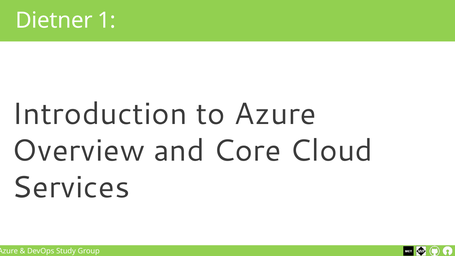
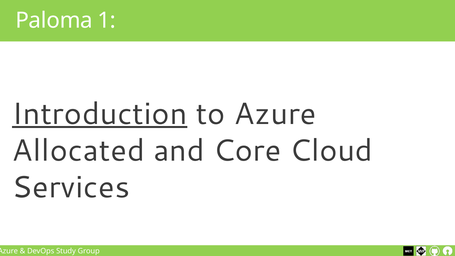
Dietner: Dietner -> Paloma
Introduction underline: none -> present
Overview: Overview -> Allocated
